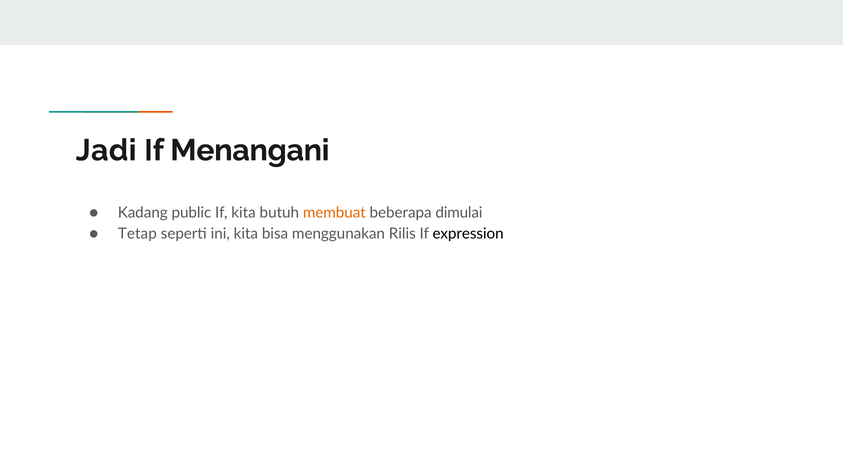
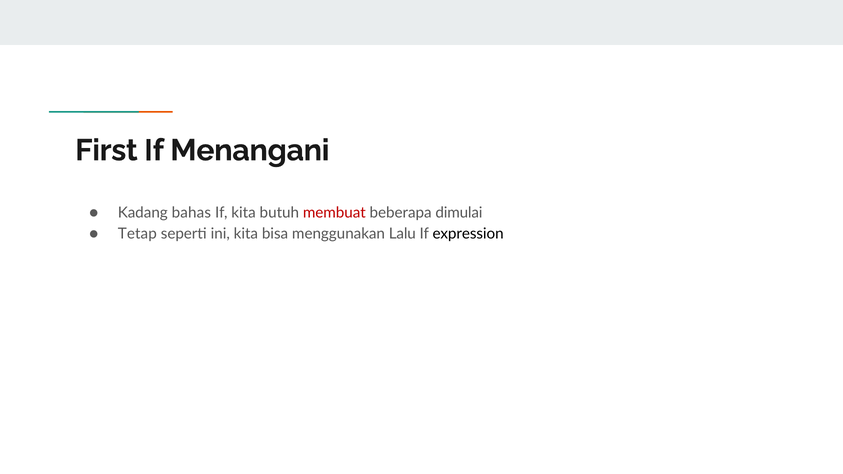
Jadi: Jadi -> First
public: public -> bahas
membuat colour: orange -> red
Rilis: Rilis -> Lalu
